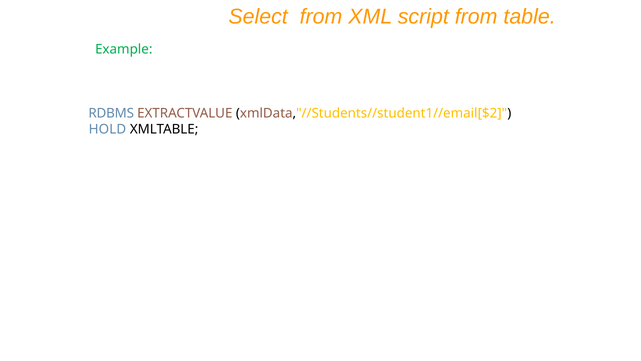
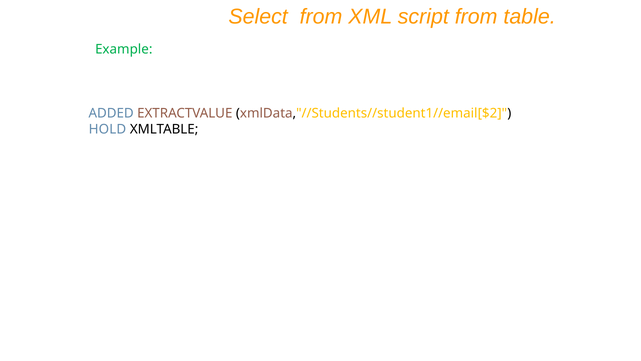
RDBMS: RDBMS -> ADDED
